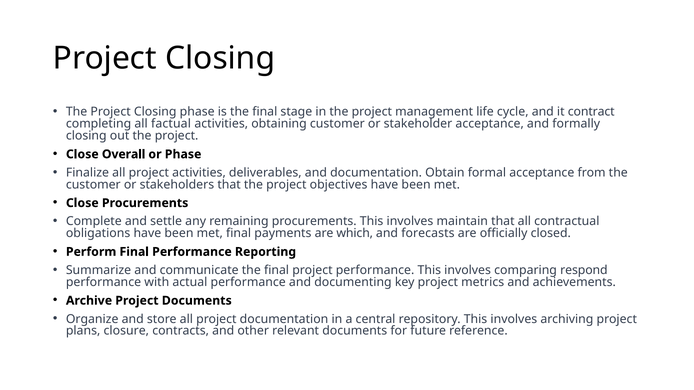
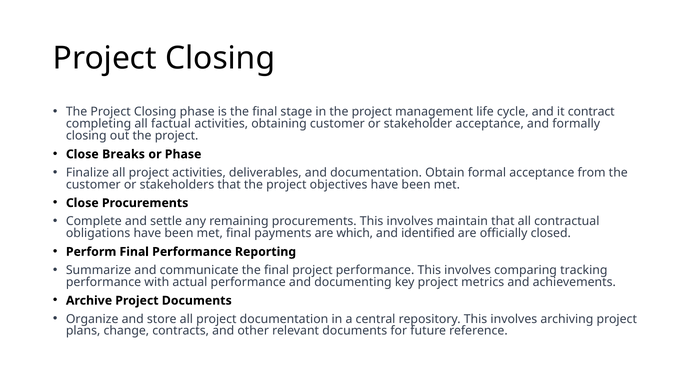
Overall: Overall -> Breaks
forecasts: forecasts -> identified
respond: respond -> tracking
closure: closure -> change
